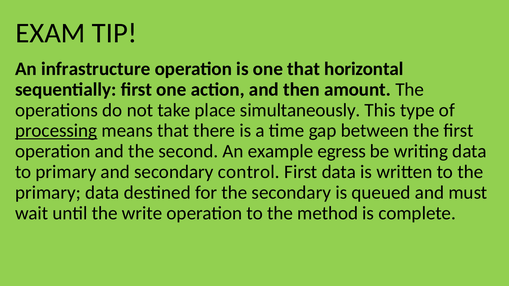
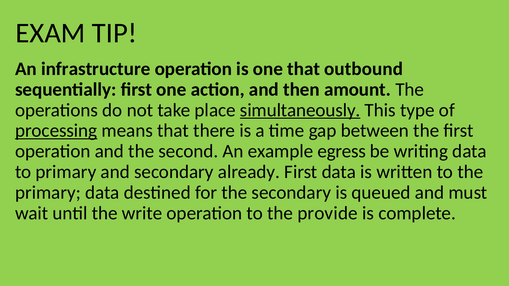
horizontal: horizontal -> outbound
simultaneously underline: none -> present
control: control -> already
method: method -> provide
